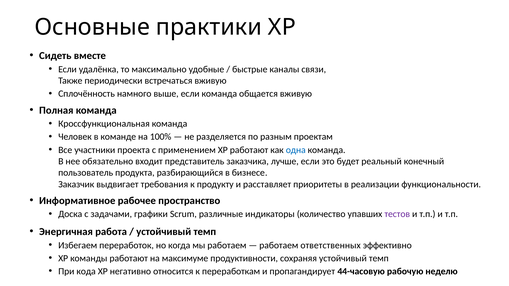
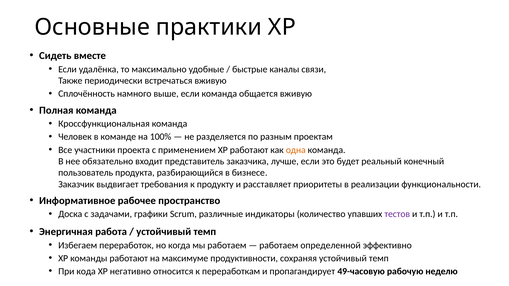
одна colour: blue -> orange
ответственных: ответственных -> определенной
44-часовую: 44-часовую -> 49-часовую
